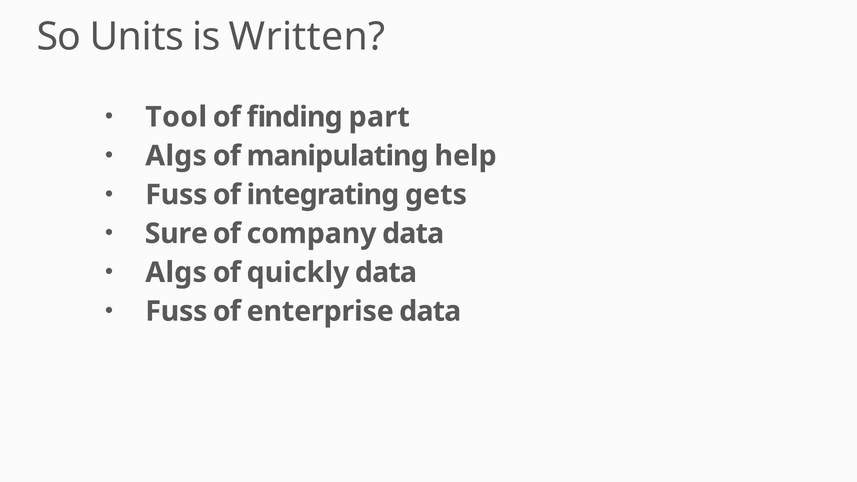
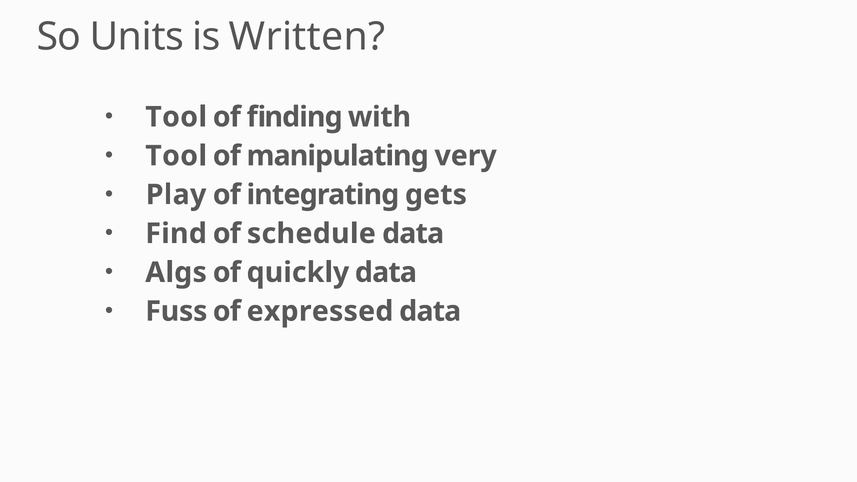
part: part -> with
Algs at (176, 156): Algs -> Tool
help: help -> very
Fuss at (176, 195): Fuss -> Play
Sure: Sure -> Find
company: company -> schedule
enterprise: enterprise -> expressed
